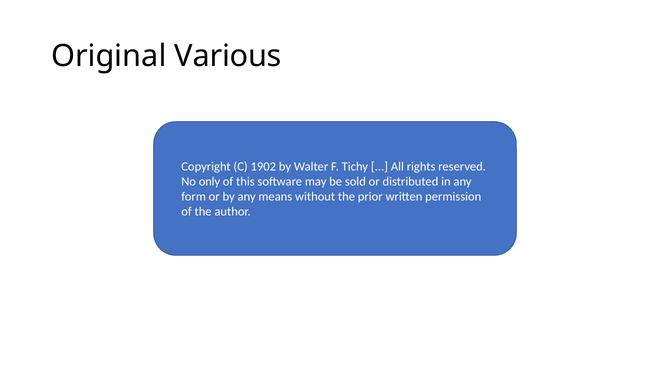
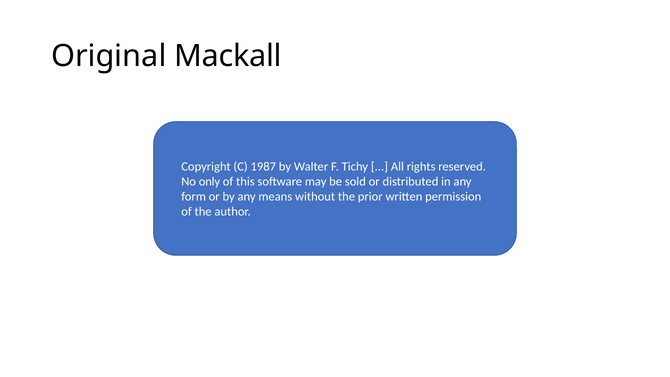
Various: Various -> Mackall
1902: 1902 -> 1987
